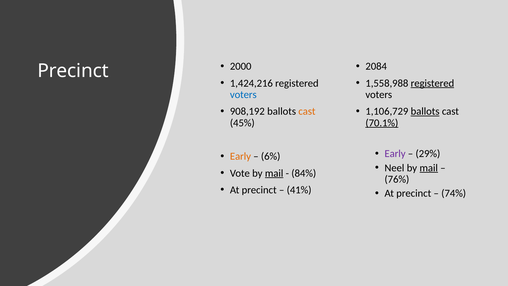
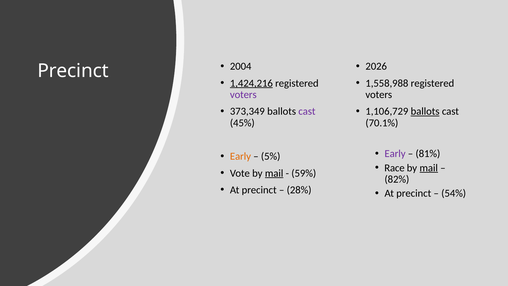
2084: 2084 -> 2026
2000: 2000 -> 2004
1,424,216 underline: none -> present
registered at (432, 83) underline: present -> none
voters at (243, 95) colour: blue -> purple
908,192: 908,192 -> 373,349
cast at (307, 111) colour: orange -> purple
70.1% underline: present -> none
29%: 29% -> 81%
6%: 6% -> 5%
Neel: Neel -> Race
84%: 84% -> 59%
76%: 76% -> 82%
41%: 41% -> 28%
74%: 74% -> 54%
